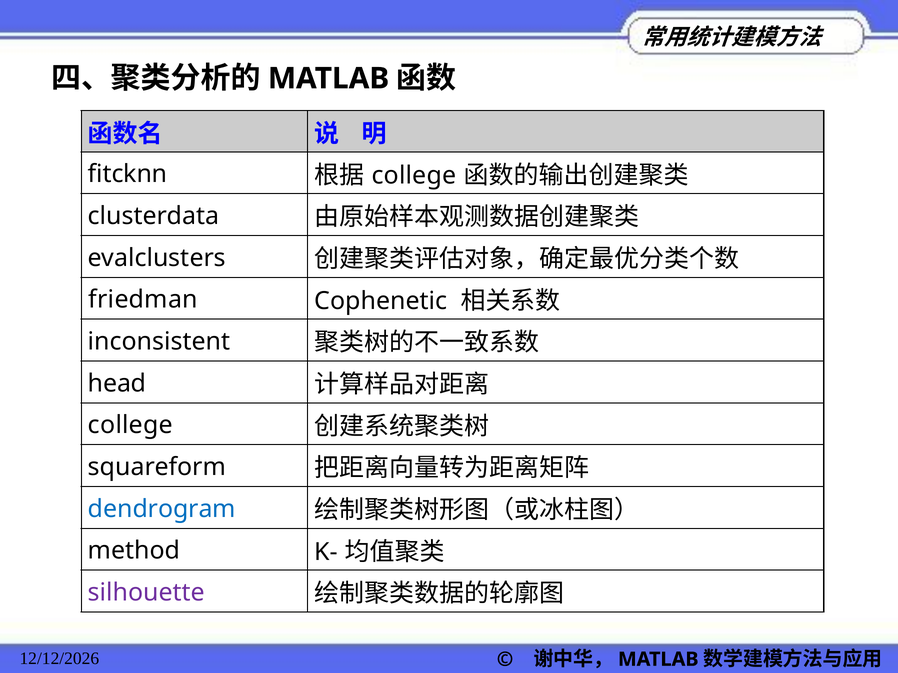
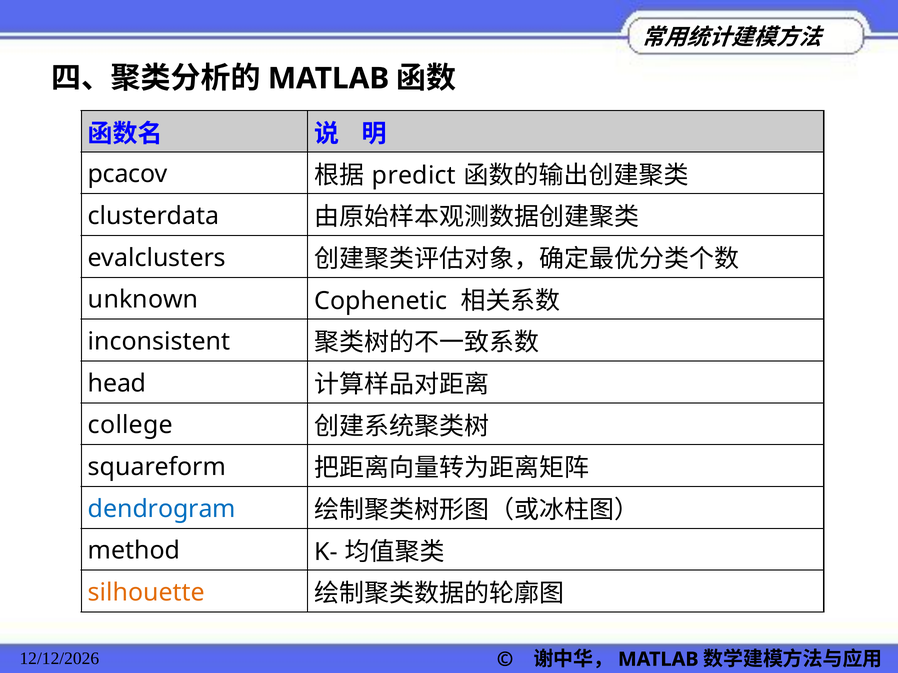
fitcknn: fitcknn -> pcacov
college at (414, 176): college -> predict
friedman: friedman -> unknown
silhouette colour: purple -> orange
